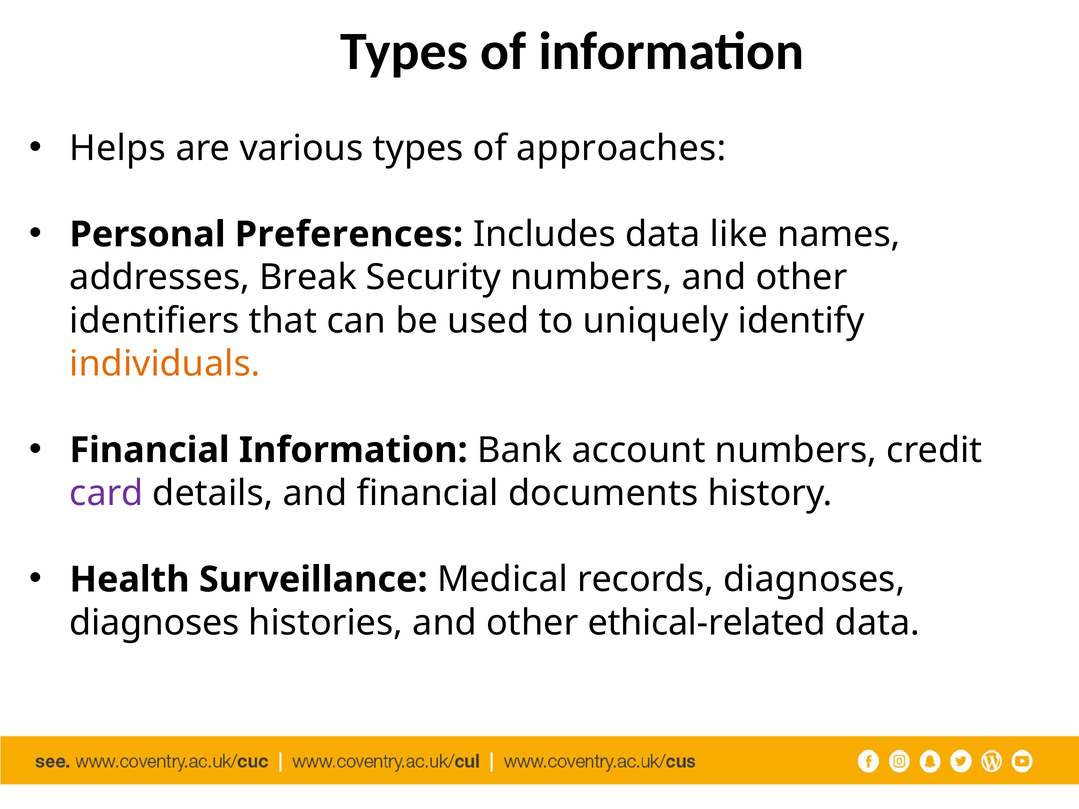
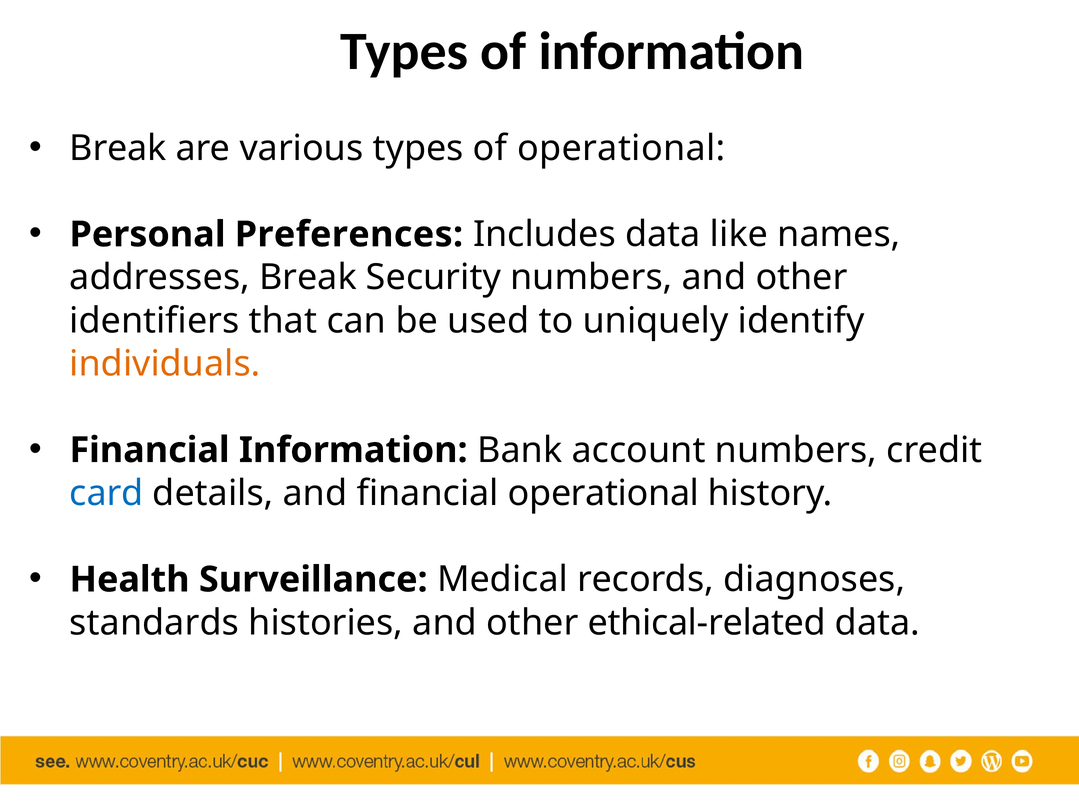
Helps at (118, 148): Helps -> Break
of approaches: approaches -> operational
card colour: purple -> blue
financial documents: documents -> operational
diagnoses at (154, 623): diagnoses -> standards
